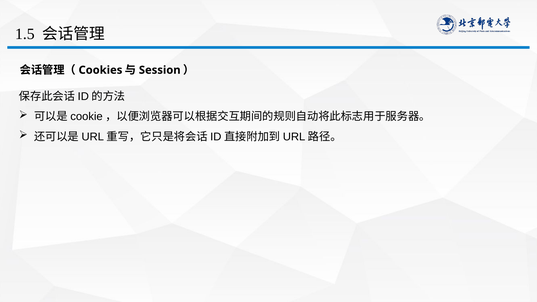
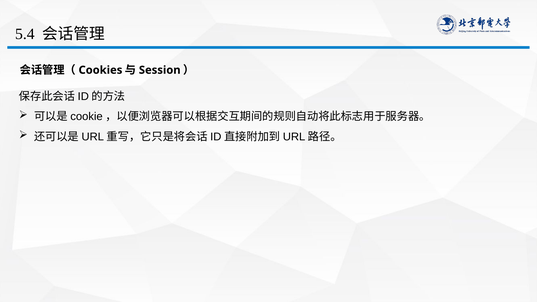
1.5: 1.5 -> 5.4
